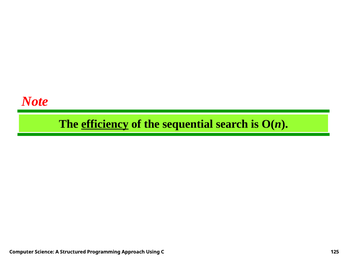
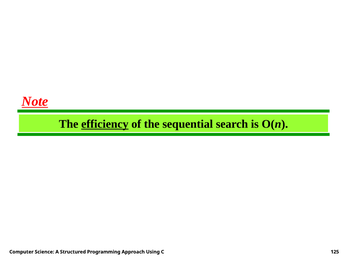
Note underline: none -> present
